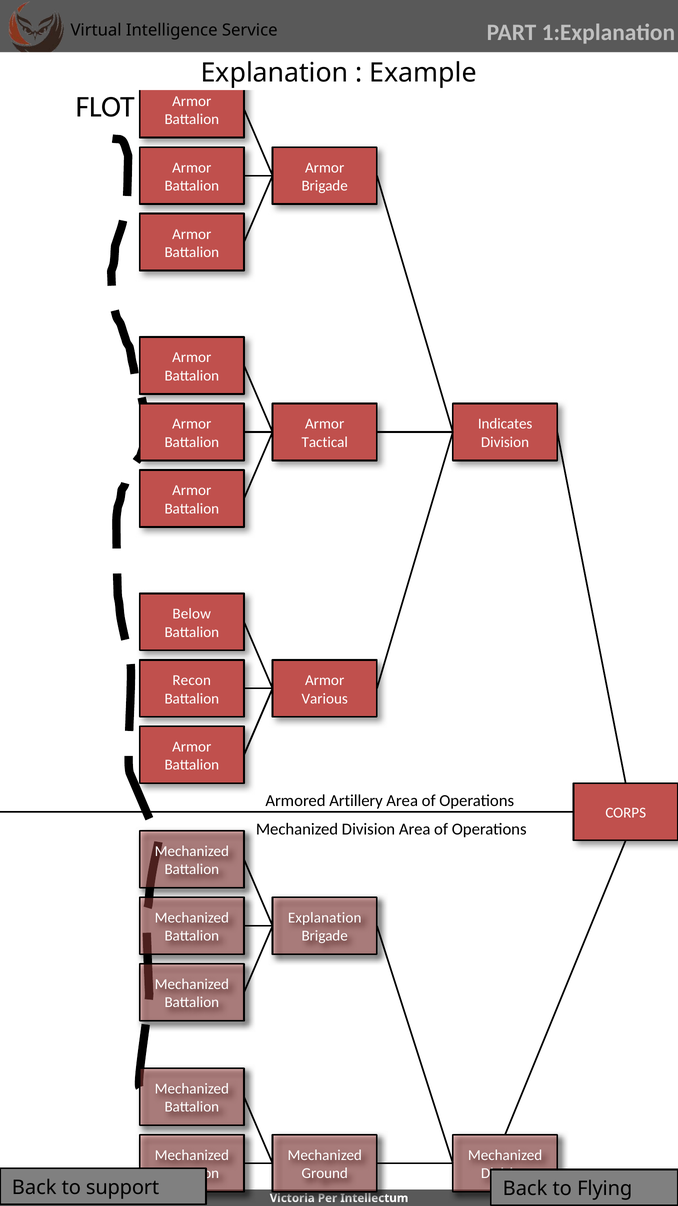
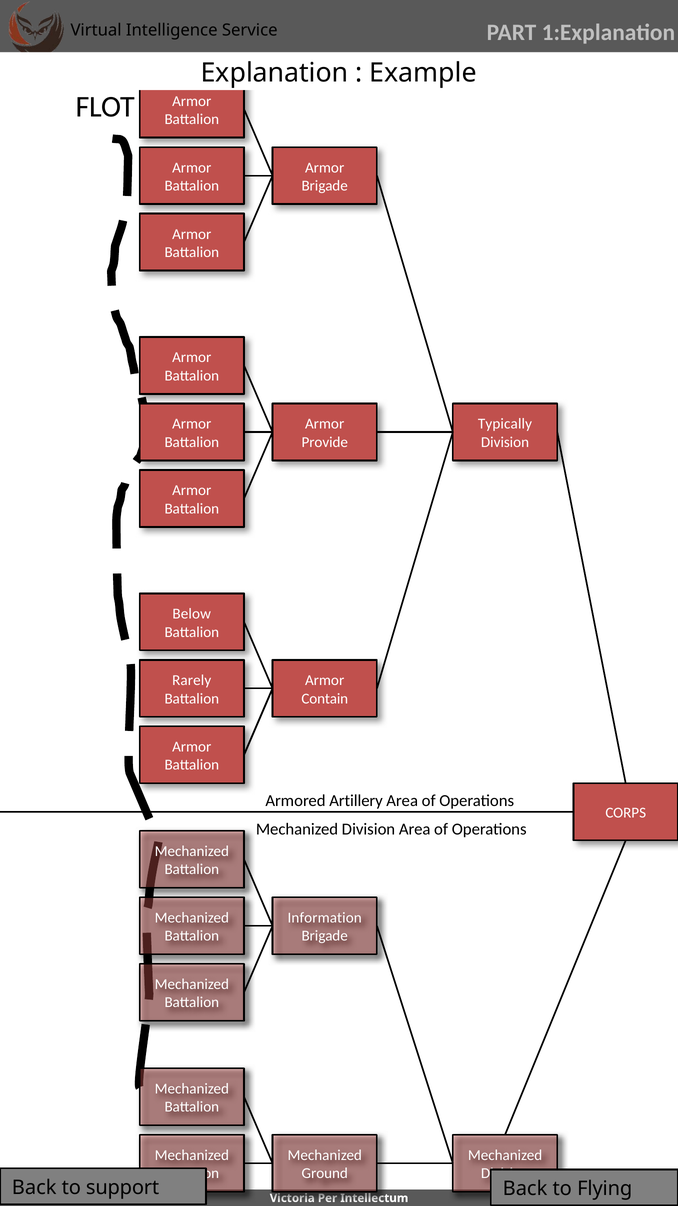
Indicates: Indicates -> Typically
Tactical: Tactical -> Provide
Recon: Recon -> Rarely
Various: Various -> Contain
Explanation at (325, 917): Explanation -> Information
